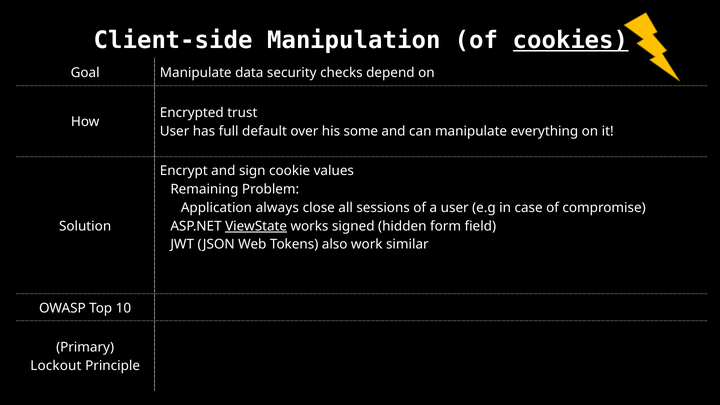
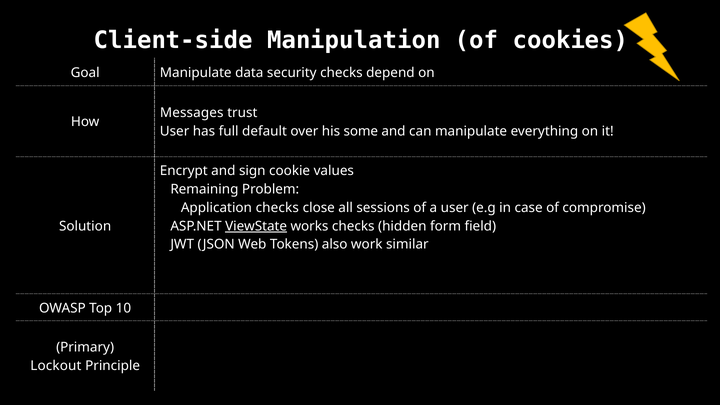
cookies underline: present -> none
Encrypted: Encrypted -> Messages
Application always: always -> checks
works signed: signed -> checks
